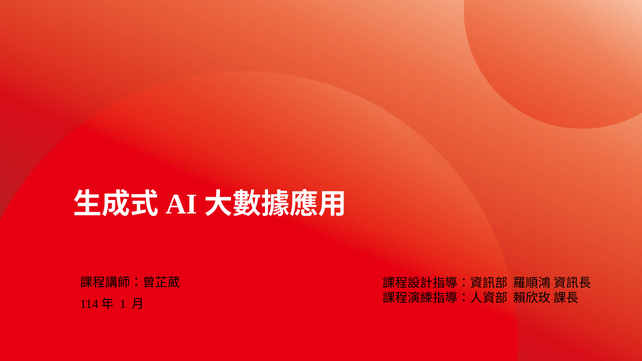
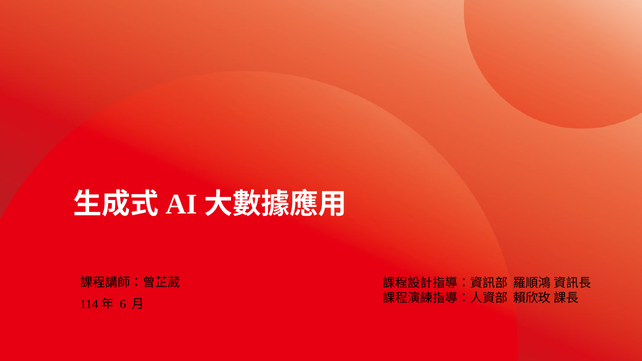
1: 1 -> 6
